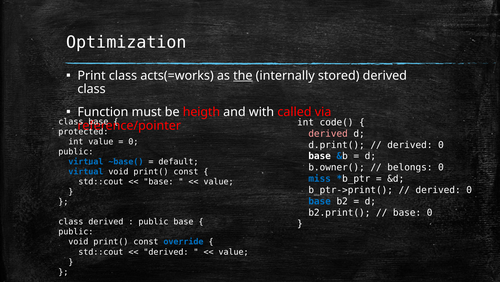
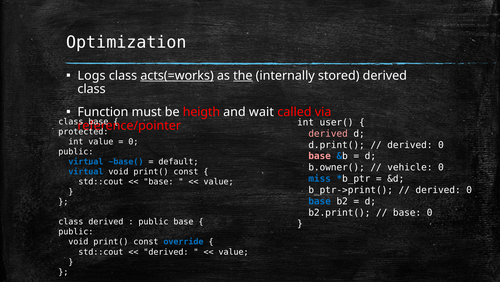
Print: Print -> Logs
acts(=works underline: none -> present
with: with -> wait
code(: code( -> user(
base at (320, 156) colour: white -> pink
belongs: belongs -> vehicle
